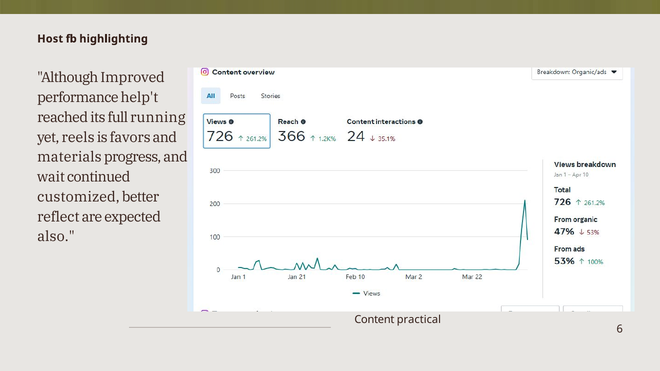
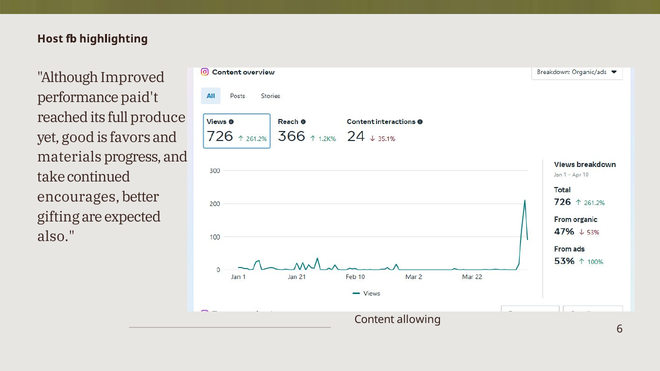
help't: help't -> paid't
running: running -> produce
reels: reels -> good
wait: wait -> take
customized: customized -> encourages
reflect: reflect -> gifting
practical: practical -> allowing
